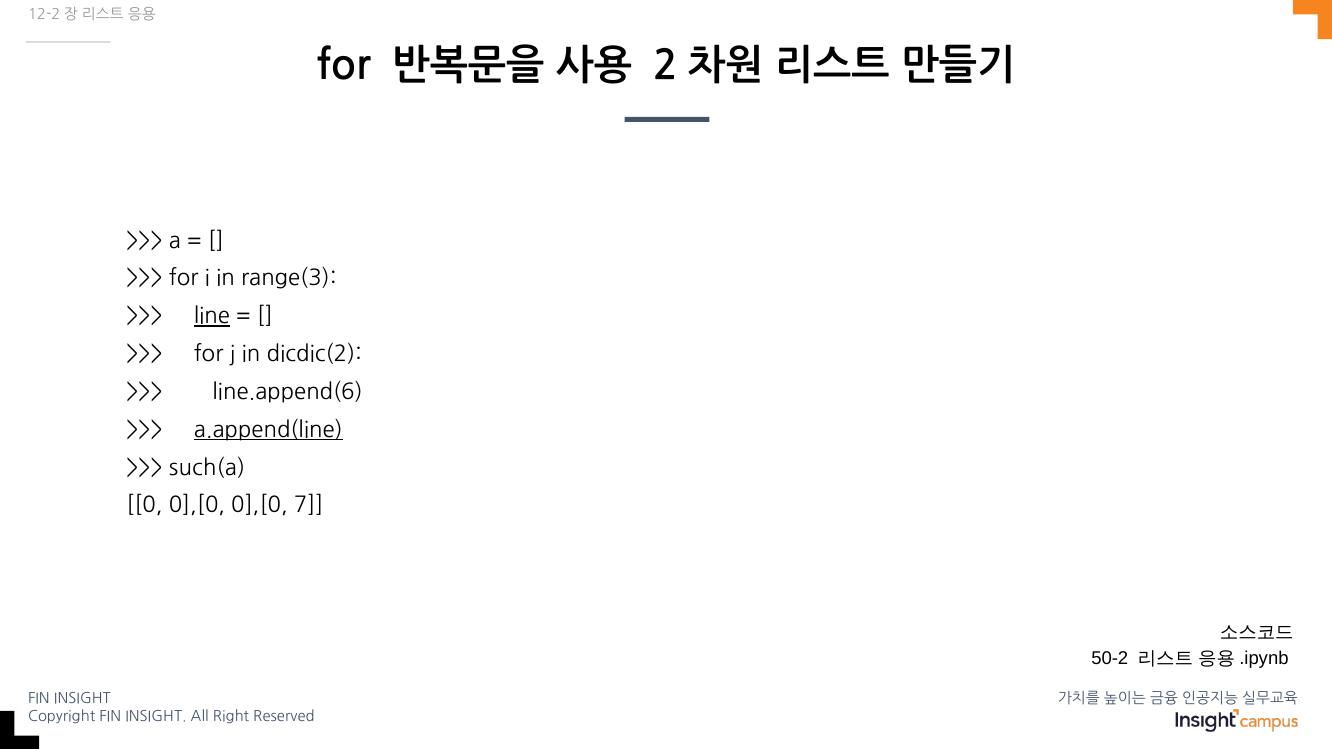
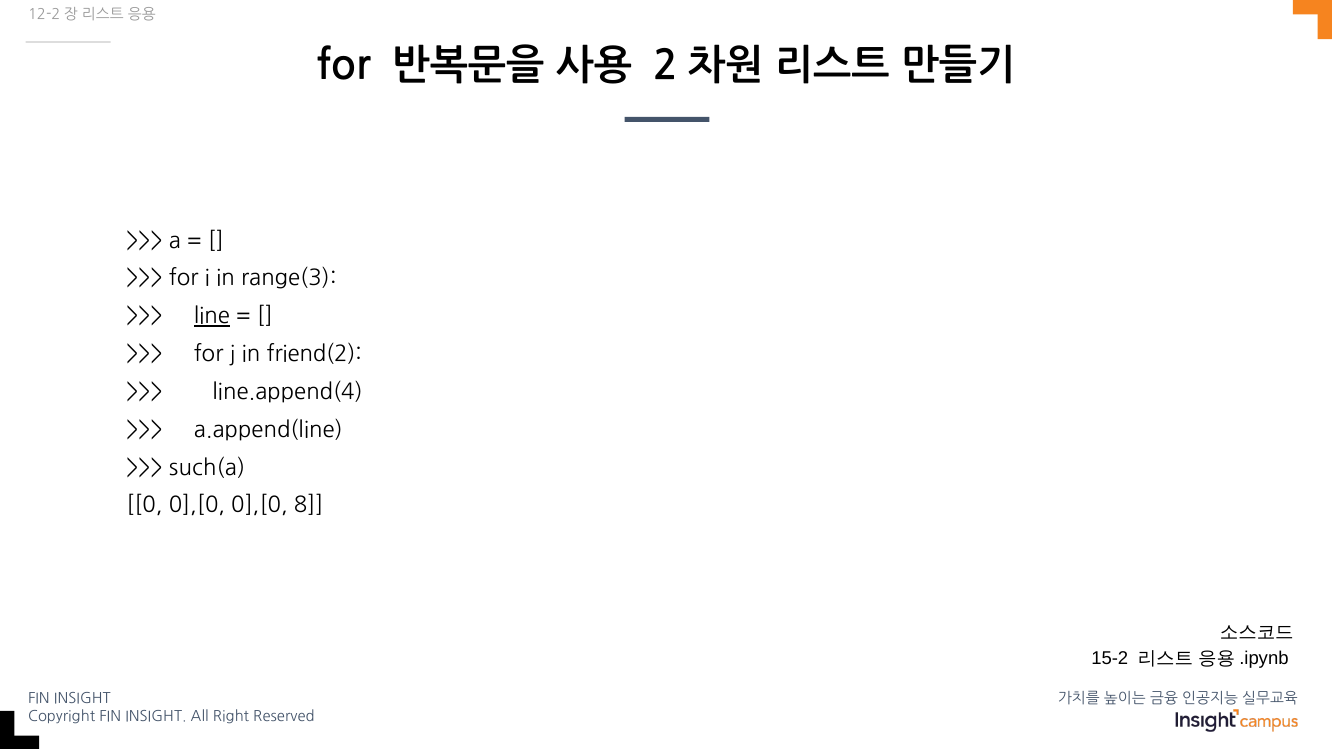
dicdic(2: dicdic(2 -> friend(2
line.append(6: line.append(6 -> line.append(4
a.append(line underline: present -> none
7: 7 -> 8
50-2: 50-2 -> 15-2
